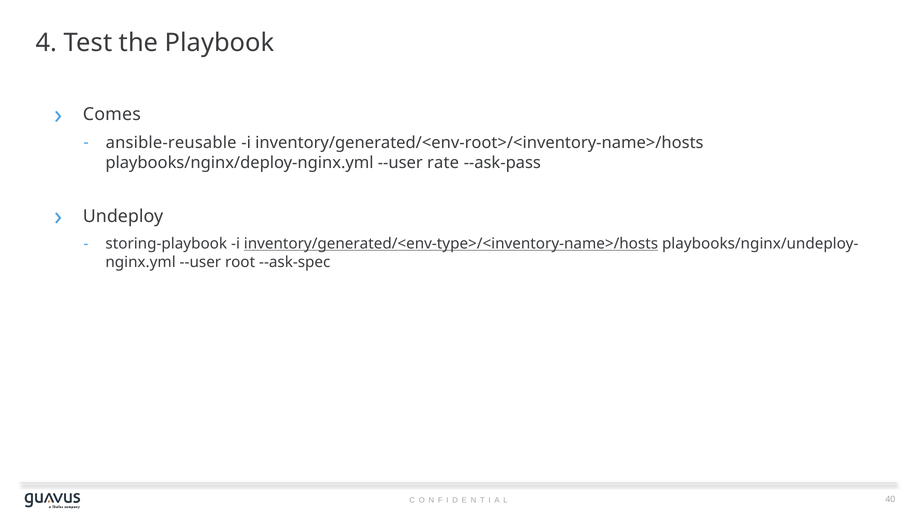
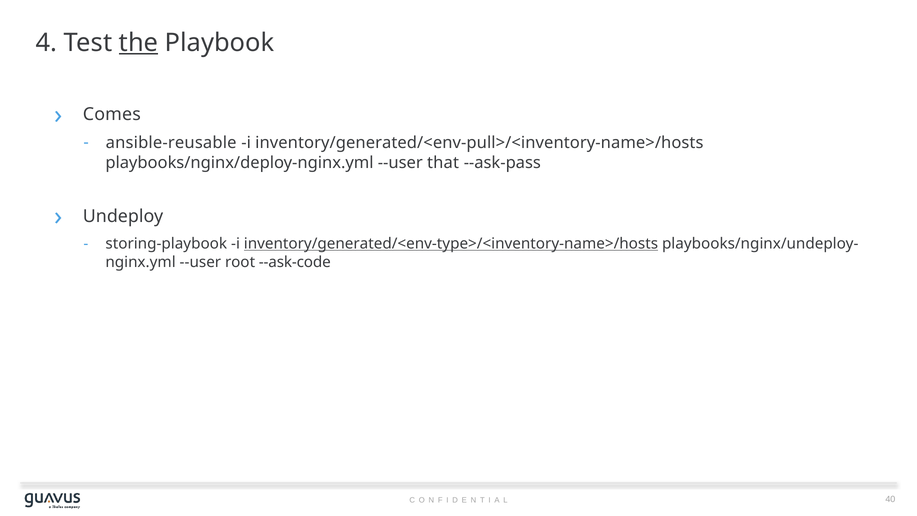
the underline: none -> present
inventory/generated/<env-root>/<inventory-name>/hosts: inventory/generated/<env-root>/<inventory-name>/hosts -> inventory/generated/<env-pull>/<inventory-name>/hosts
rate: rate -> that
--ask-spec: --ask-spec -> --ask-code
